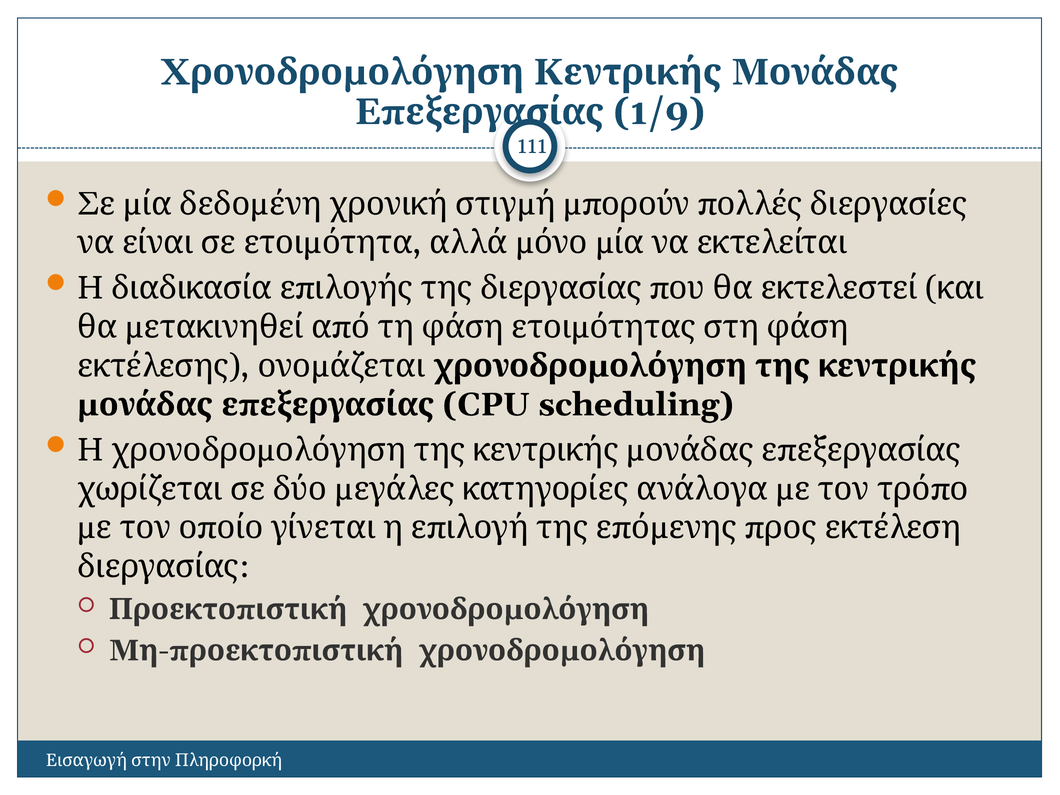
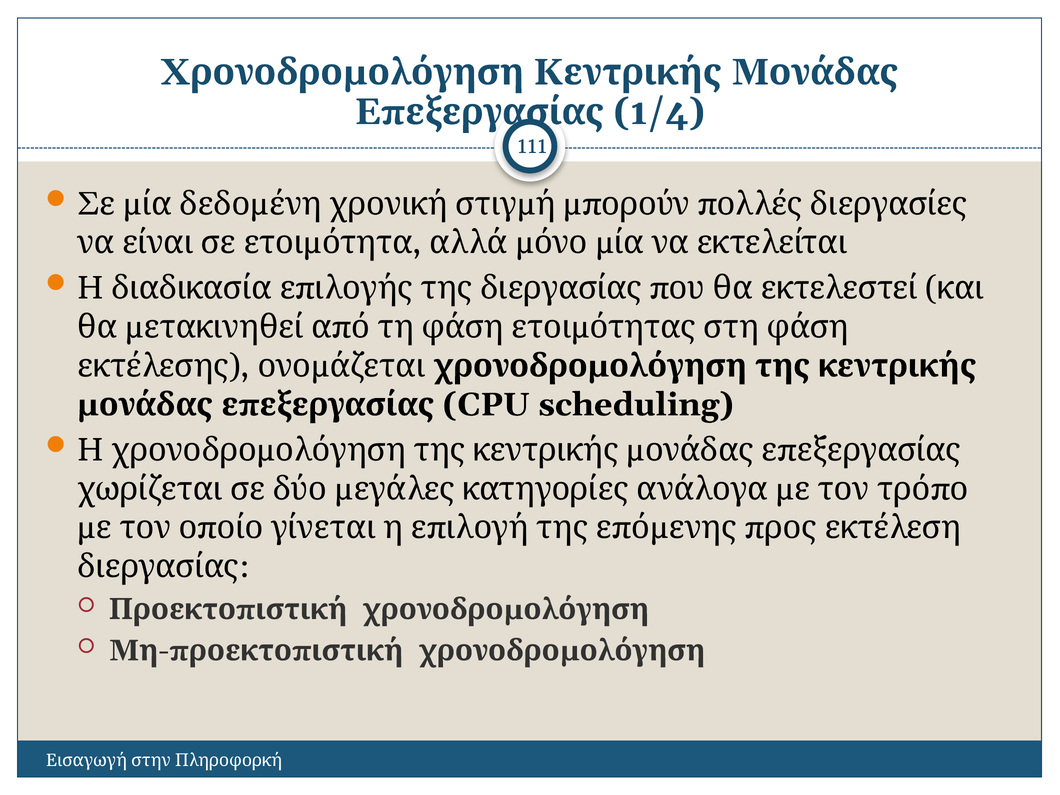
1/9: 1/9 -> 1/4
